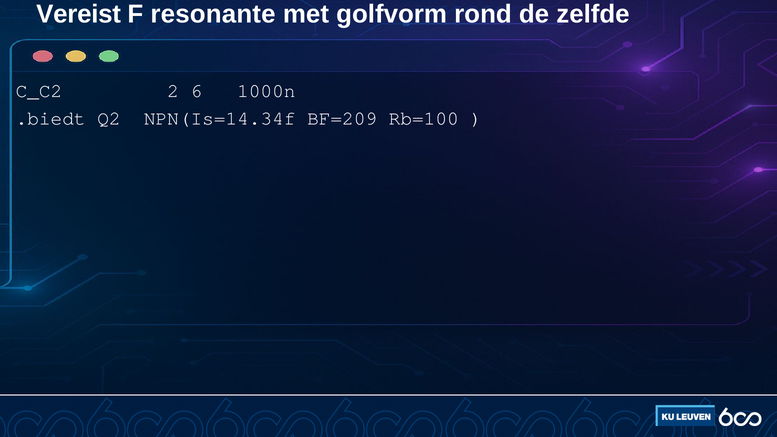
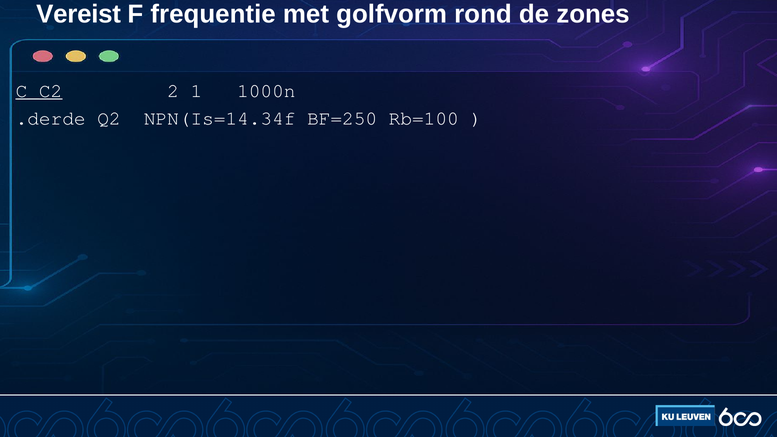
resonante: resonante -> frequentie
zelfde: zelfde -> zones
C_C2 underline: none -> present
6: 6 -> 1
.biedt: .biedt -> .derde
BF=209: BF=209 -> BF=250
